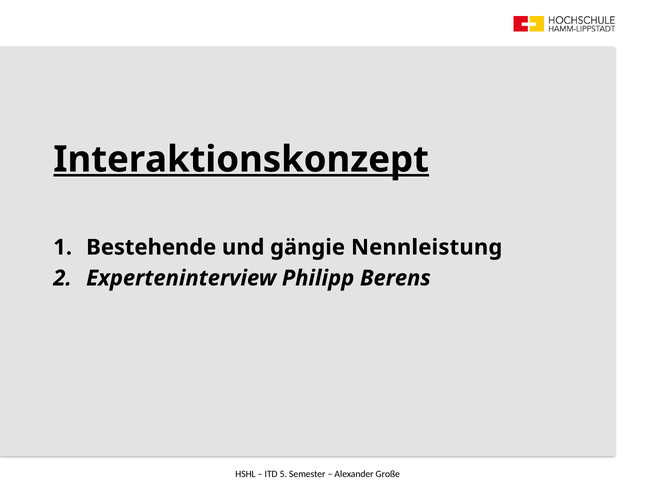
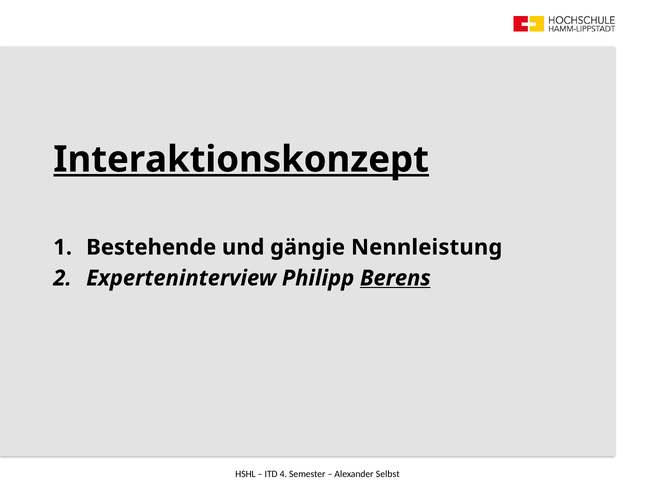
Berens underline: none -> present
5: 5 -> 4
Große: Große -> Selbst
